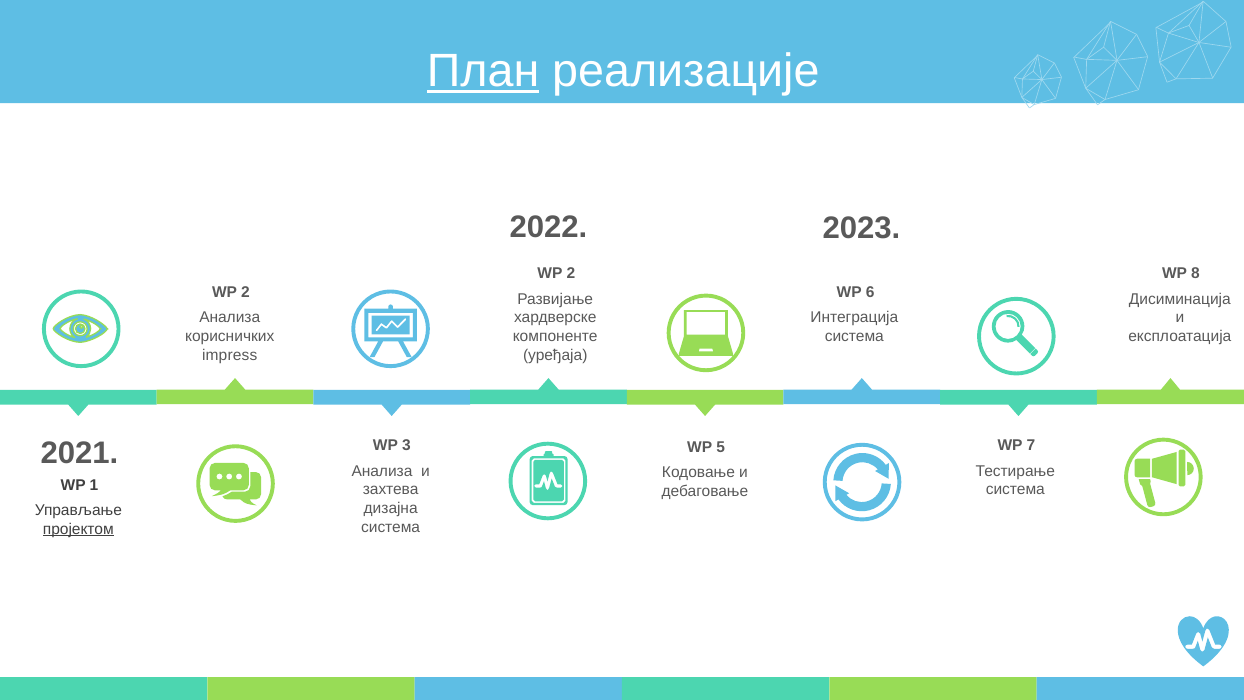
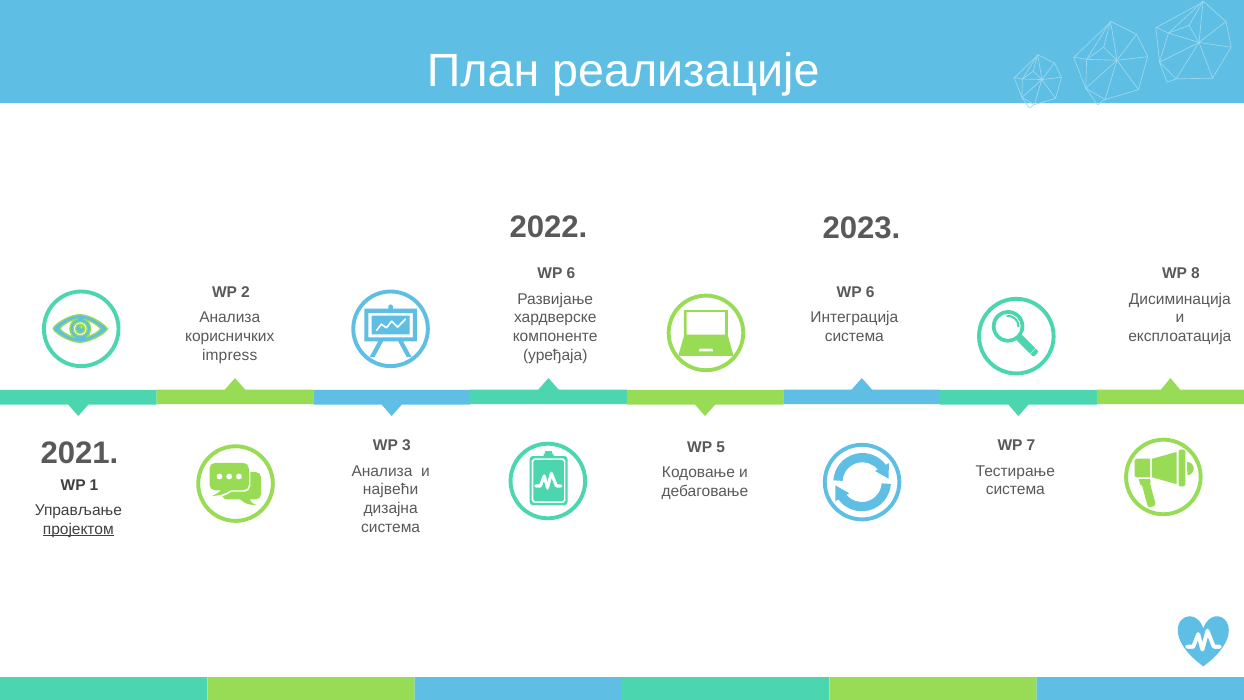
План underline: present -> none
2 at (571, 274): 2 -> 6
захтева: захтева -> највећи
